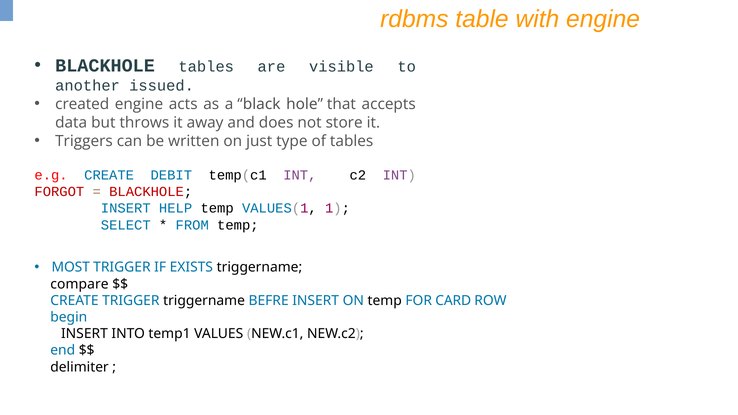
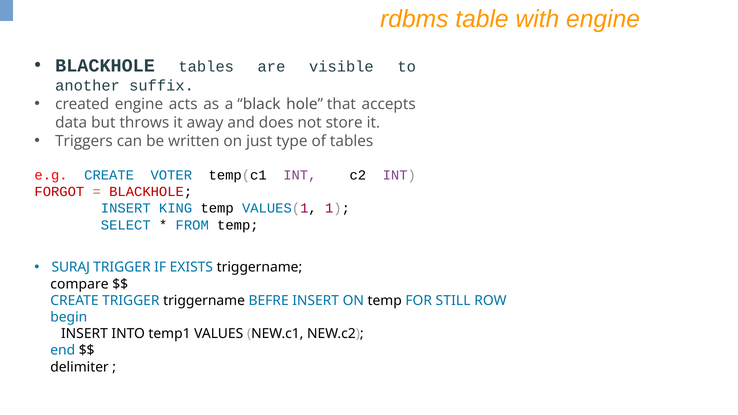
issued: issued -> suffix
DEBIT: DEBIT -> VOTER
HELP: HELP -> KING
MOST: MOST -> SURAJ
CARD: CARD -> STILL
